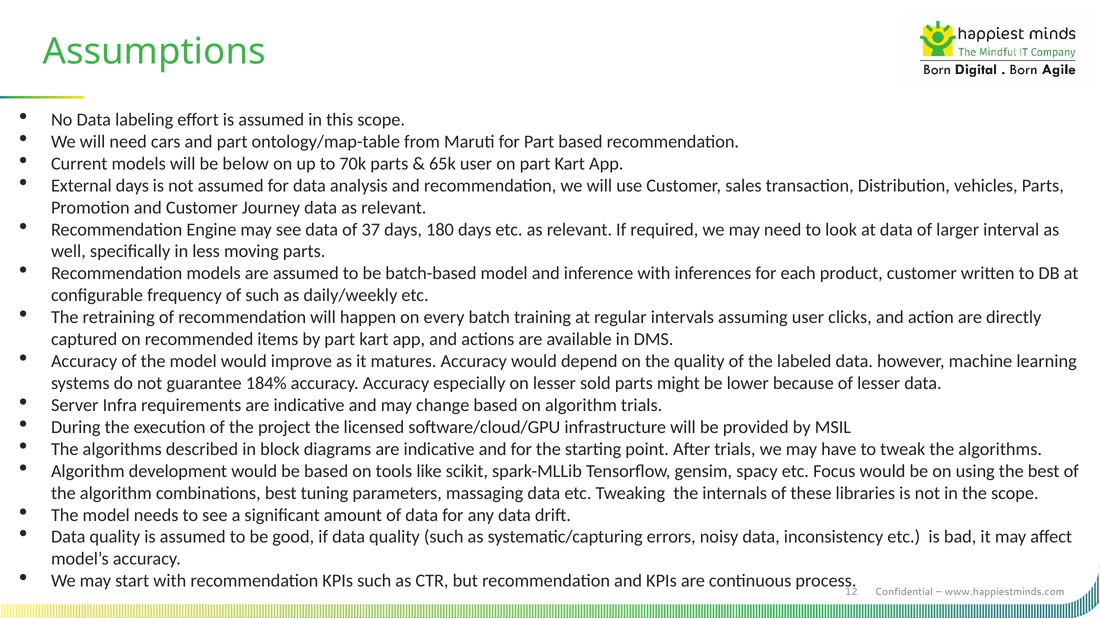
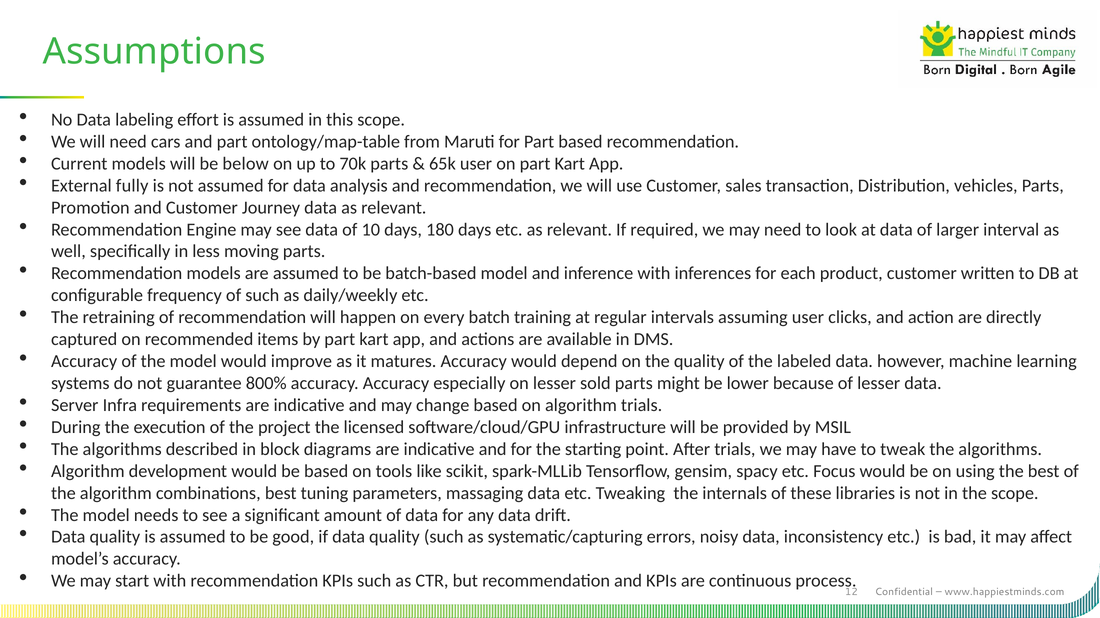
External days: days -> fully
37: 37 -> 10
184%: 184% -> 800%
